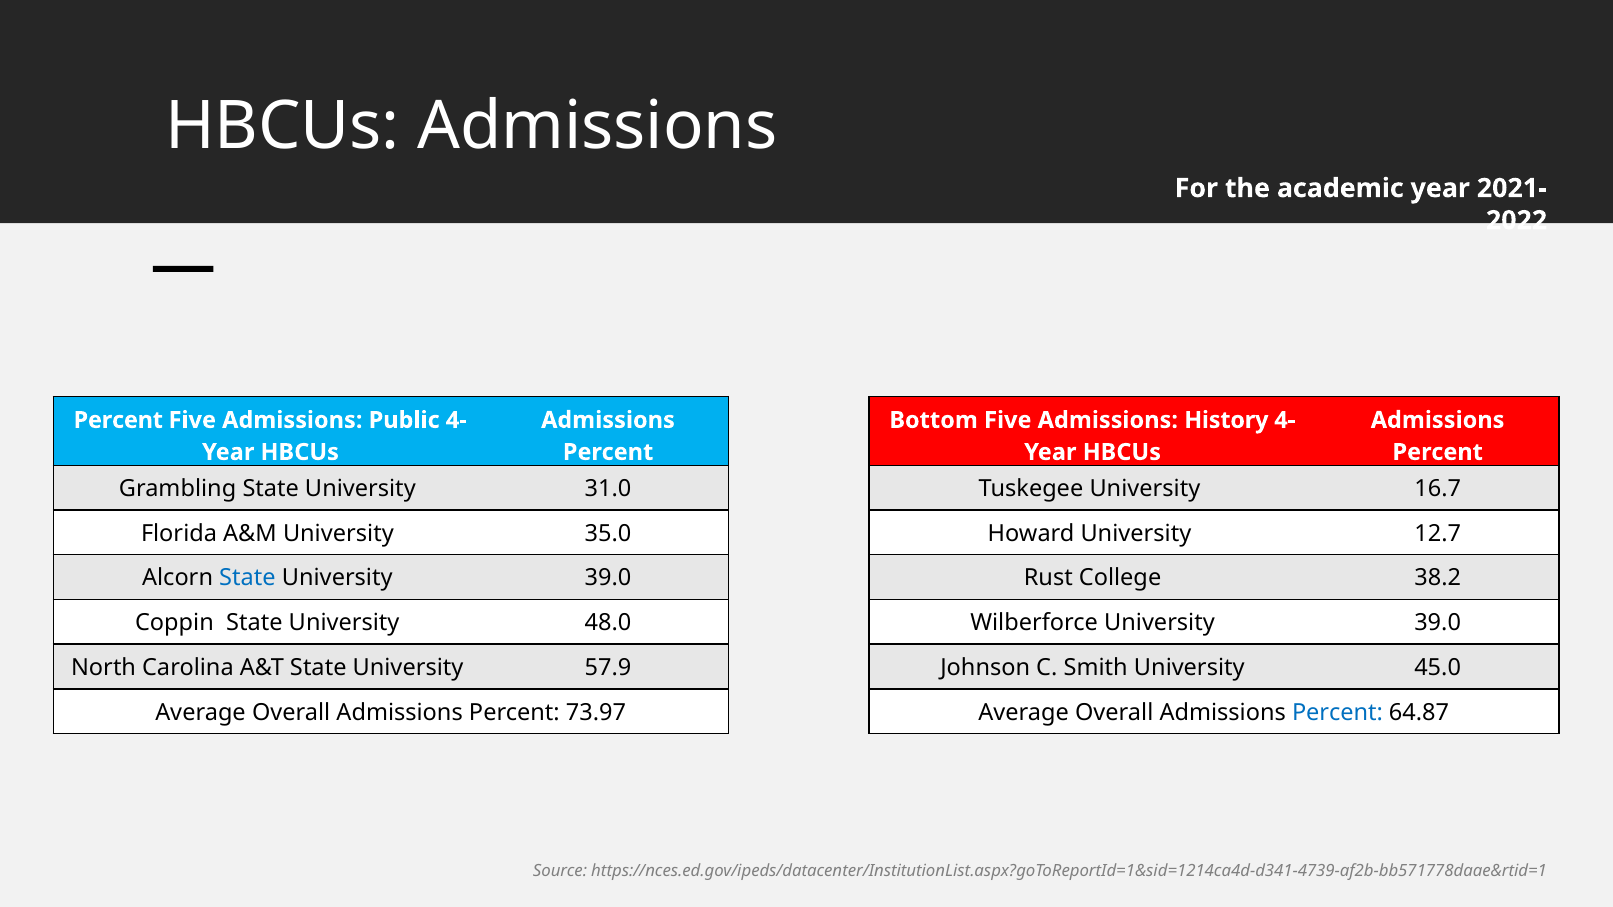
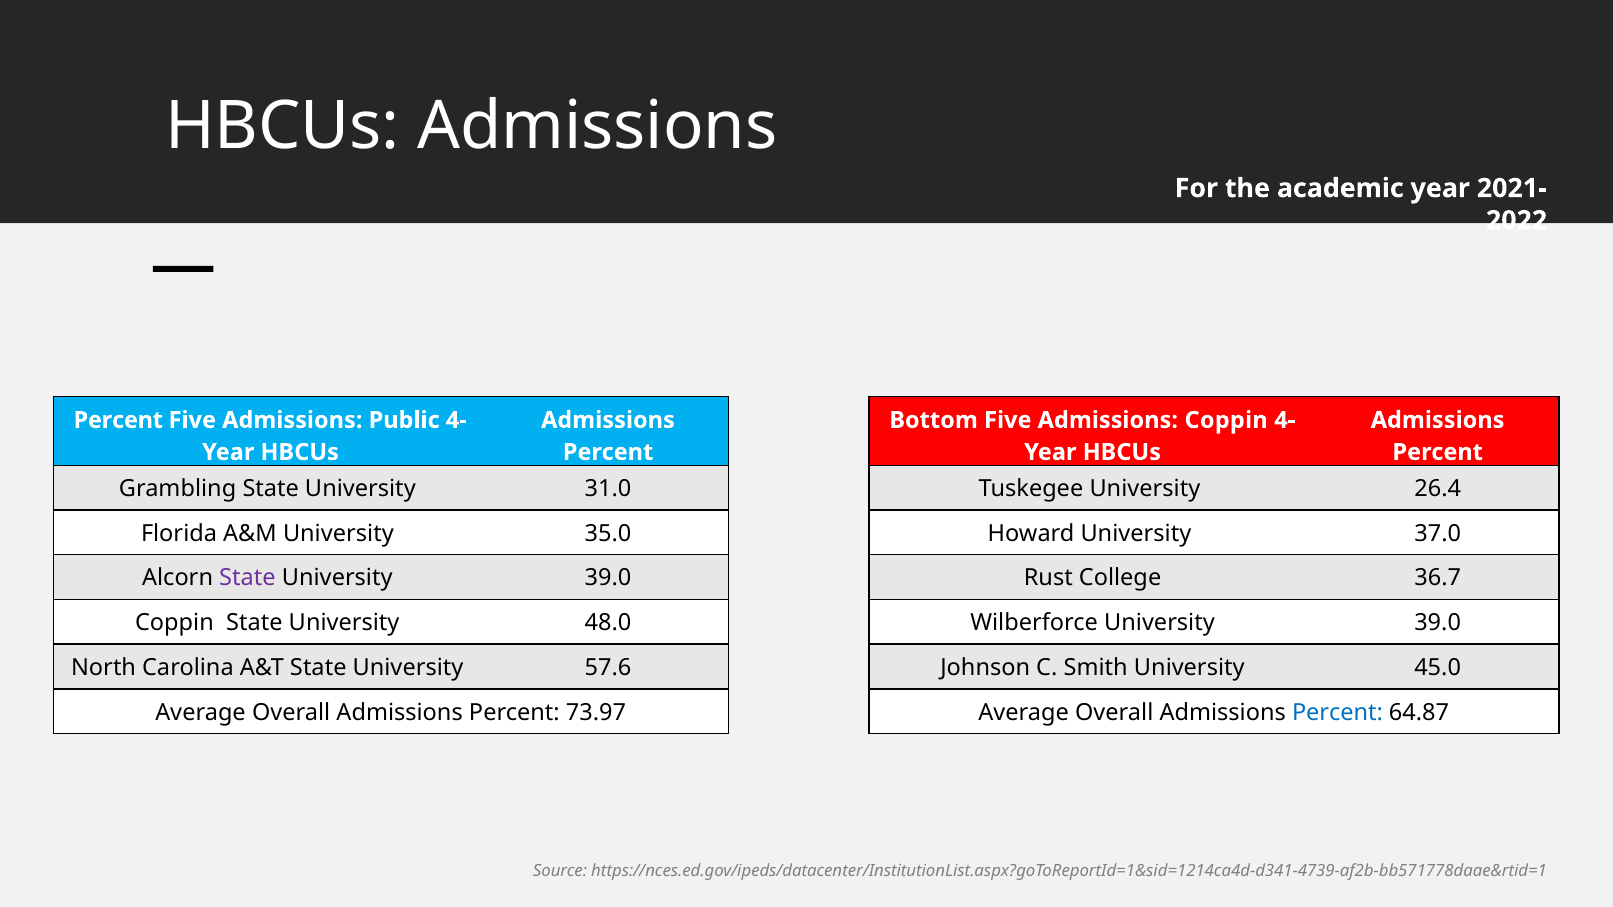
Admissions History: History -> Coppin
16.7: 16.7 -> 26.4
12.7: 12.7 -> 37.0
State at (247, 578) colour: blue -> purple
38.2: 38.2 -> 36.7
57.9: 57.9 -> 57.6
